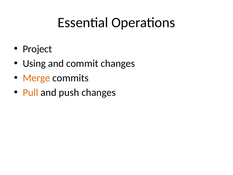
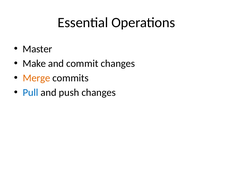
Project: Project -> Master
Using: Using -> Make
Pull colour: orange -> blue
